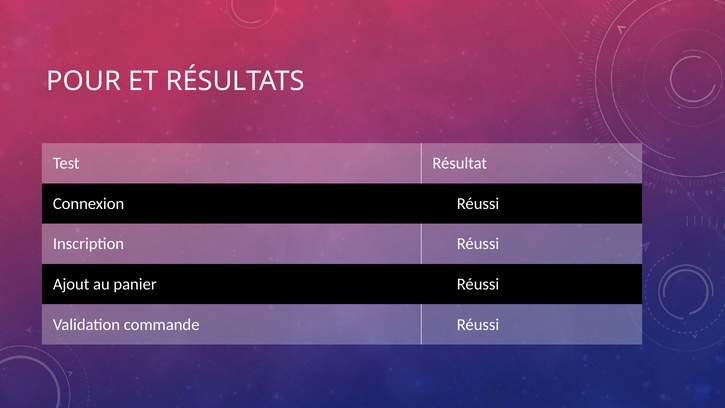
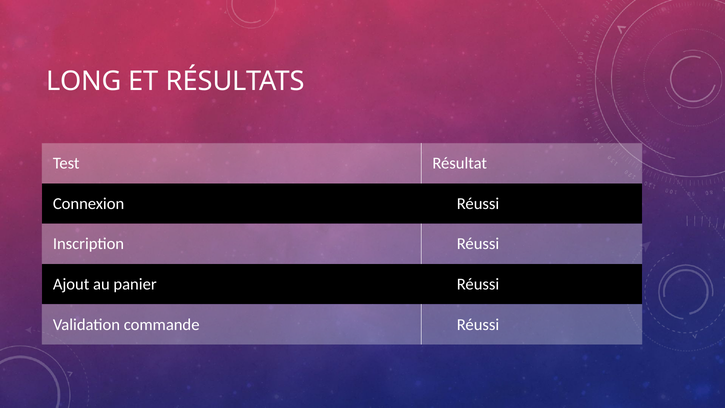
POUR: POUR -> LONG
